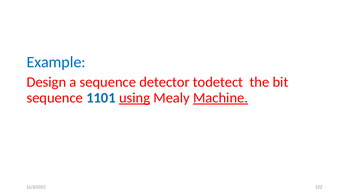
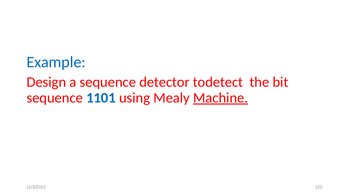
using underline: present -> none
